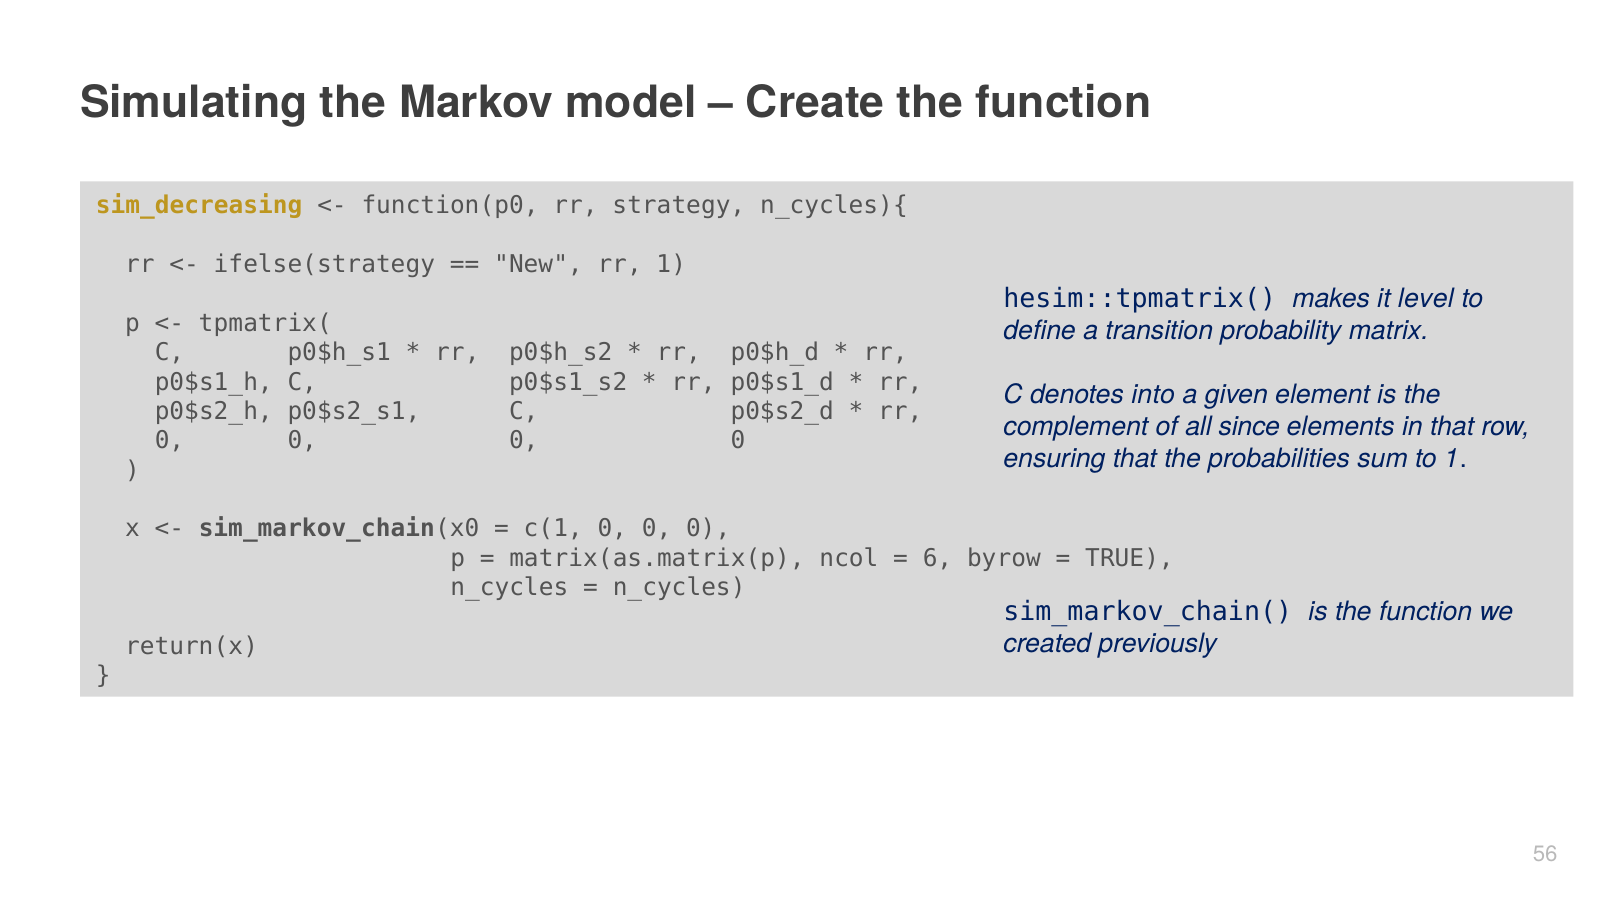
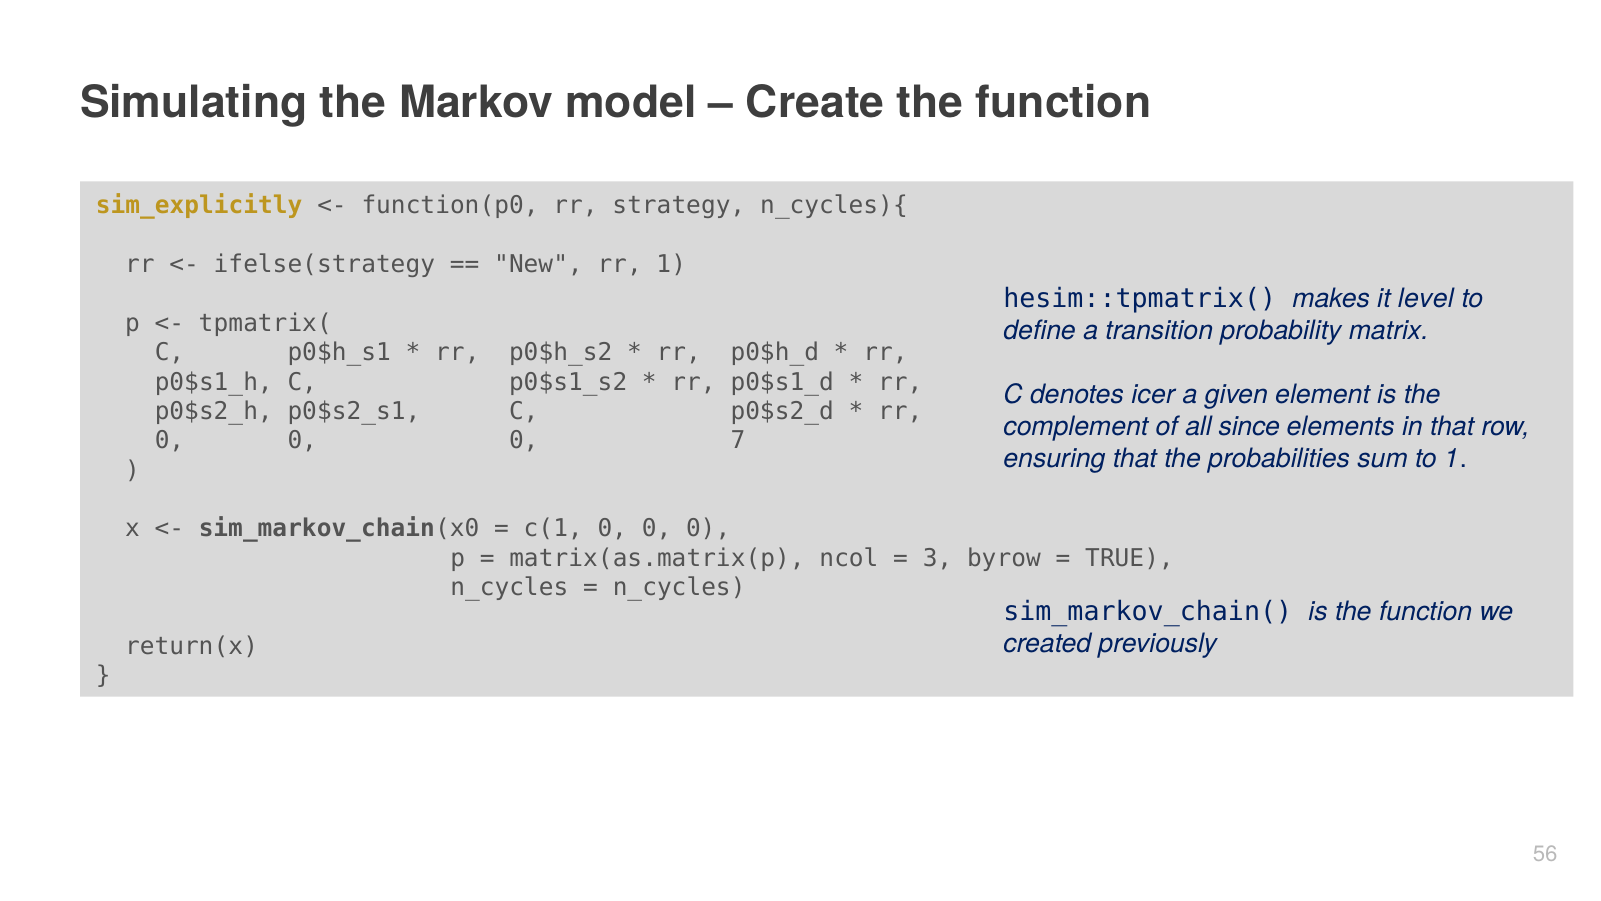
sim_decreasing: sim_decreasing -> sim_explicitly
into: into -> icer
0 0 0 0: 0 -> 7
6: 6 -> 3
